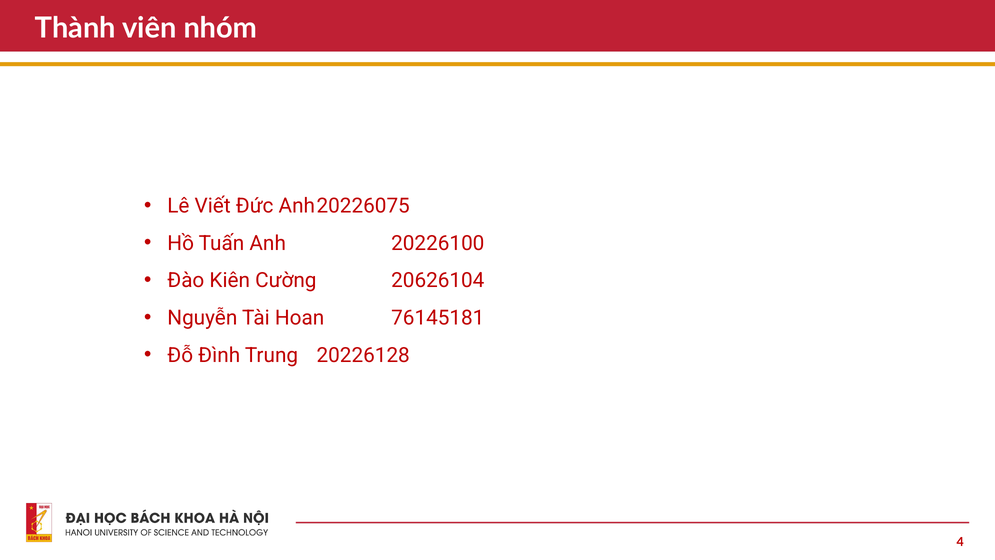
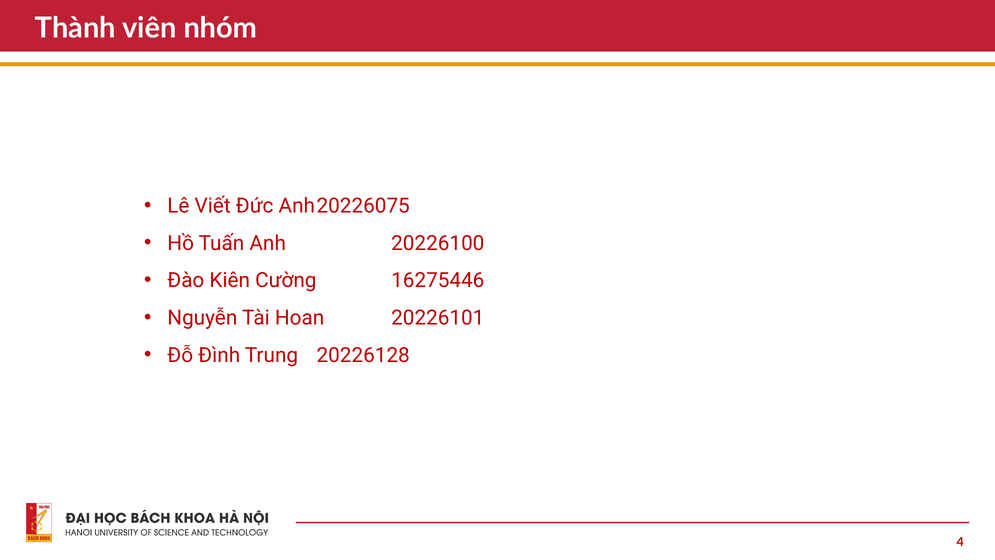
20626104: 20626104 -> 16275446
76145181: 76145181 -> 20226101
